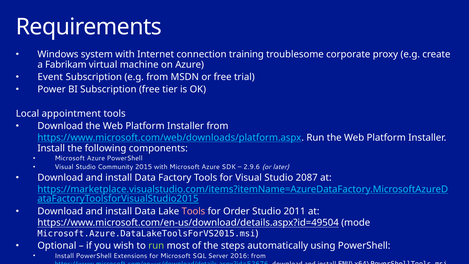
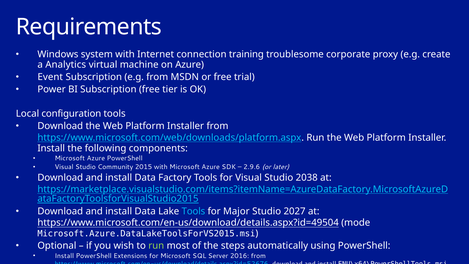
Fabrikam: Fabrikam -> Analytics
appointment: appointment -> configuration
2087: 2087 -> 2038
Tools at (193, 211) colour: pink -> light blue
Order: Order -> Major
2011: 2011 -> 2027
